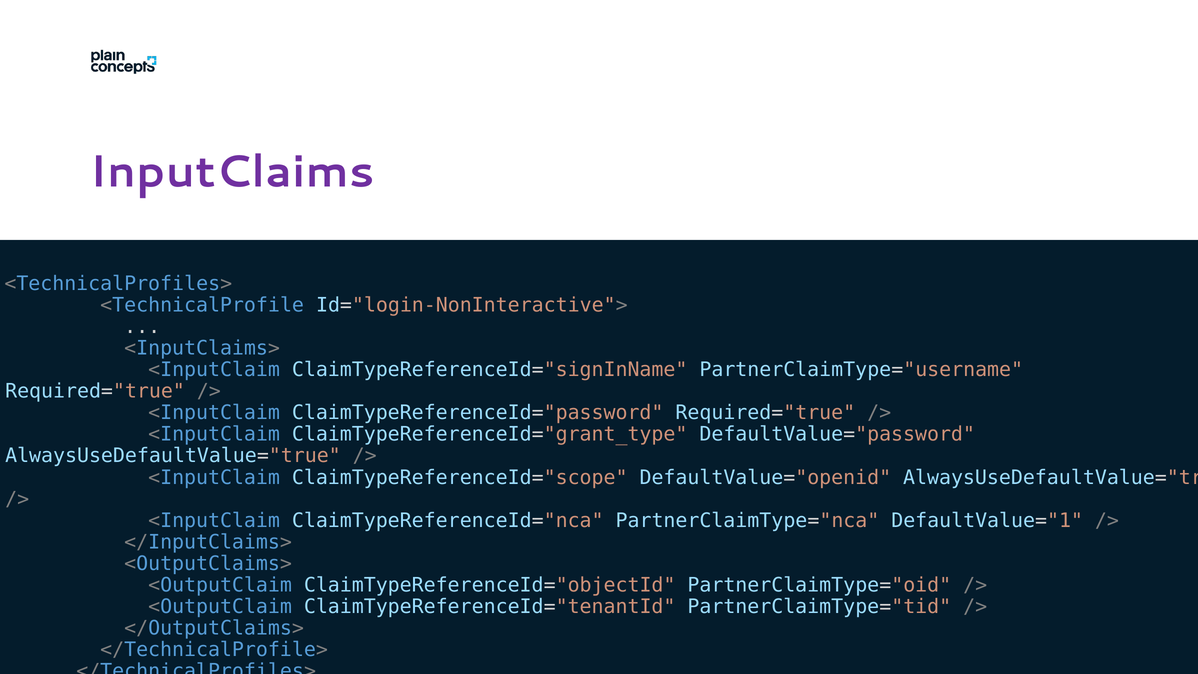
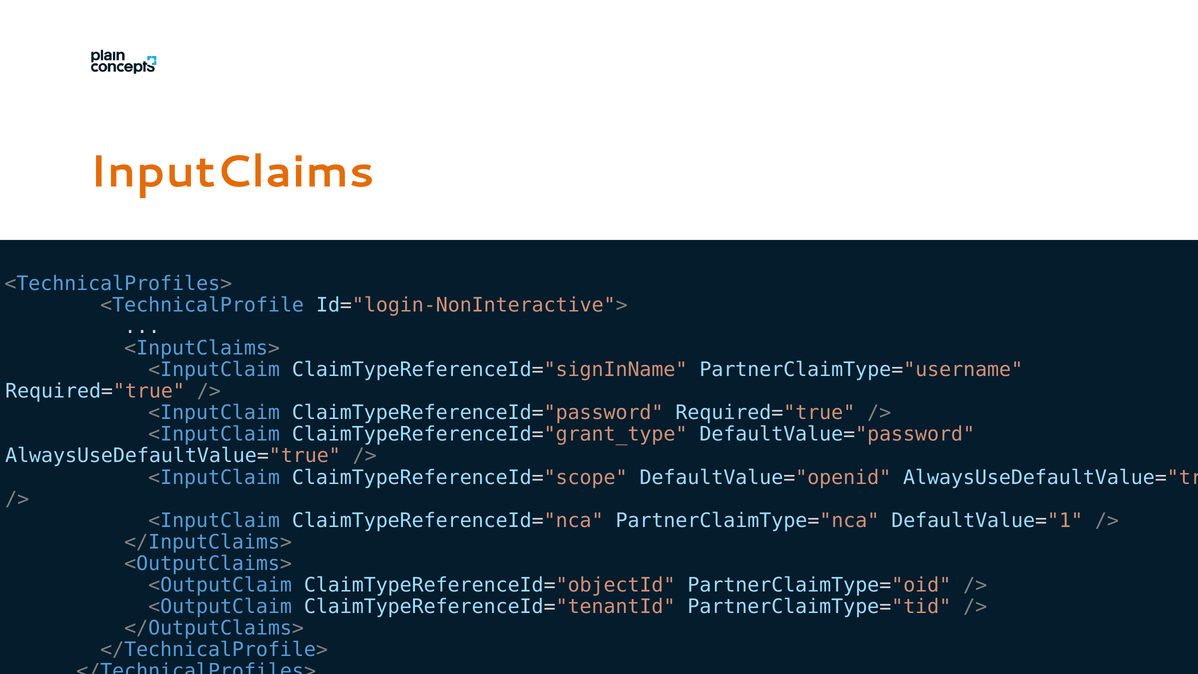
InputClaims colour: purple -> orange
